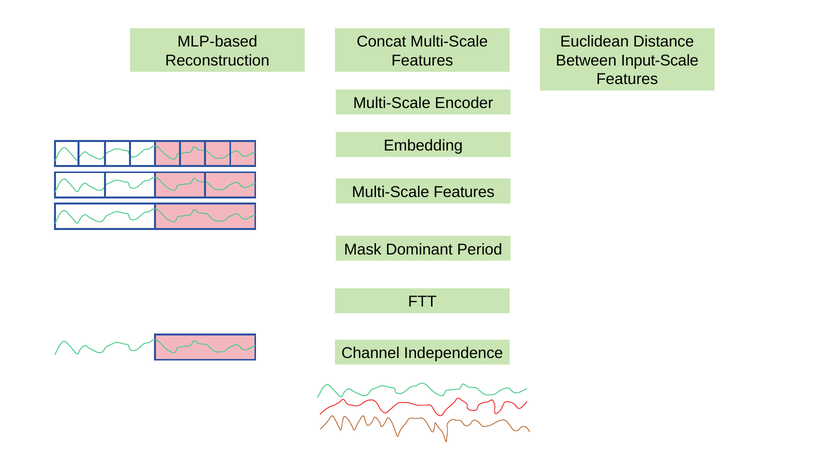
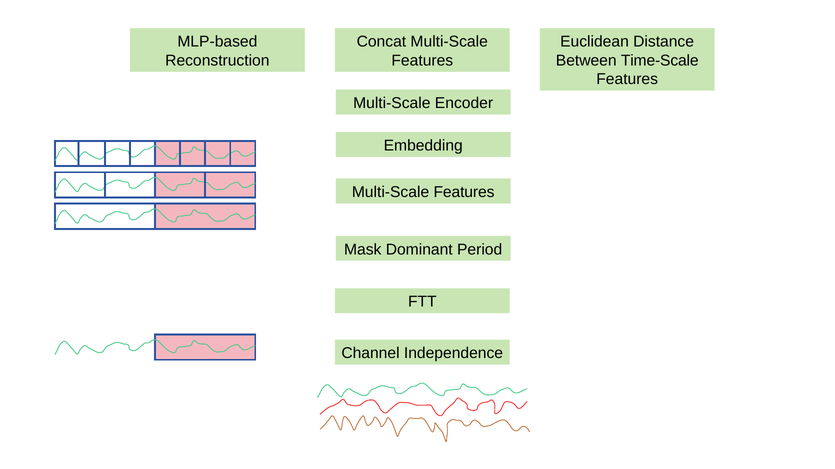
Input-Scale: Input-Scale -> Time-Scale
